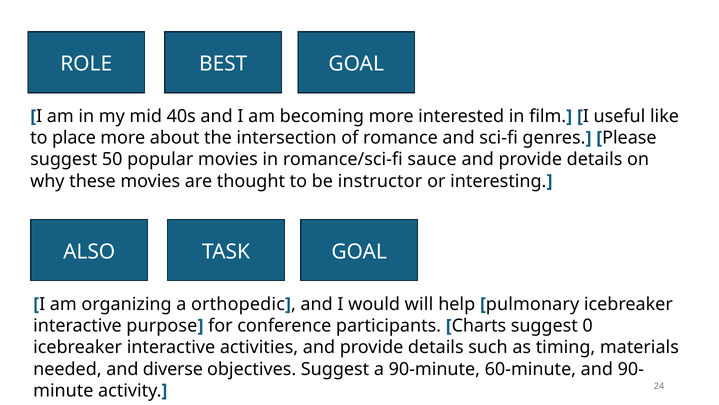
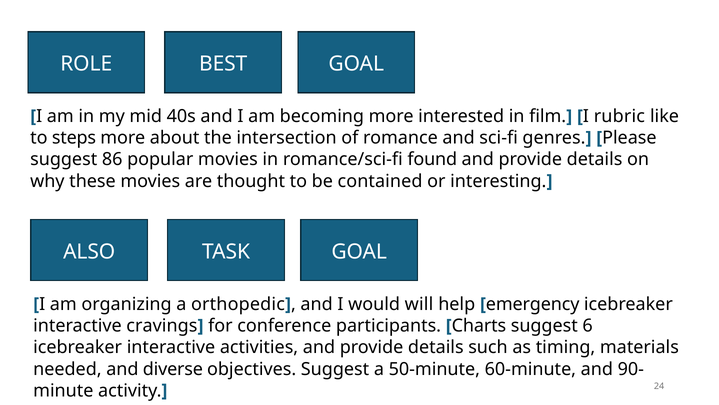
useful: useful -> rubric
place: place -> steps
50: 50 -> 86
sauce: sauce -> found
instructor: instructor -> contained
pulmonary: pulmonary -> emergency
purpose: purpose -> cravings
0: 0 -> 6
90-minute: 90-minute -> 50-minute
